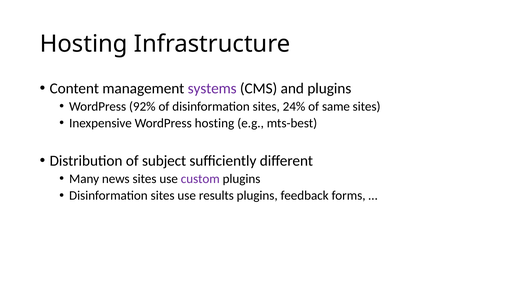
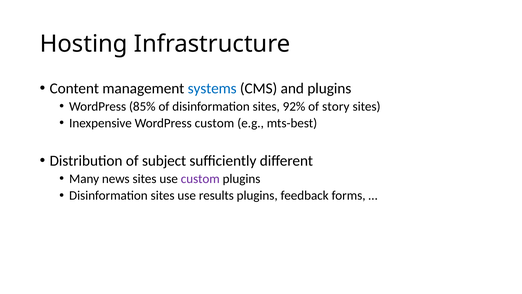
systems colour: purple -> blue
92%: 92% -> 85%
24%: 24% -> 92%
same: same -> story
WordPress hosting: hosting -> custom
